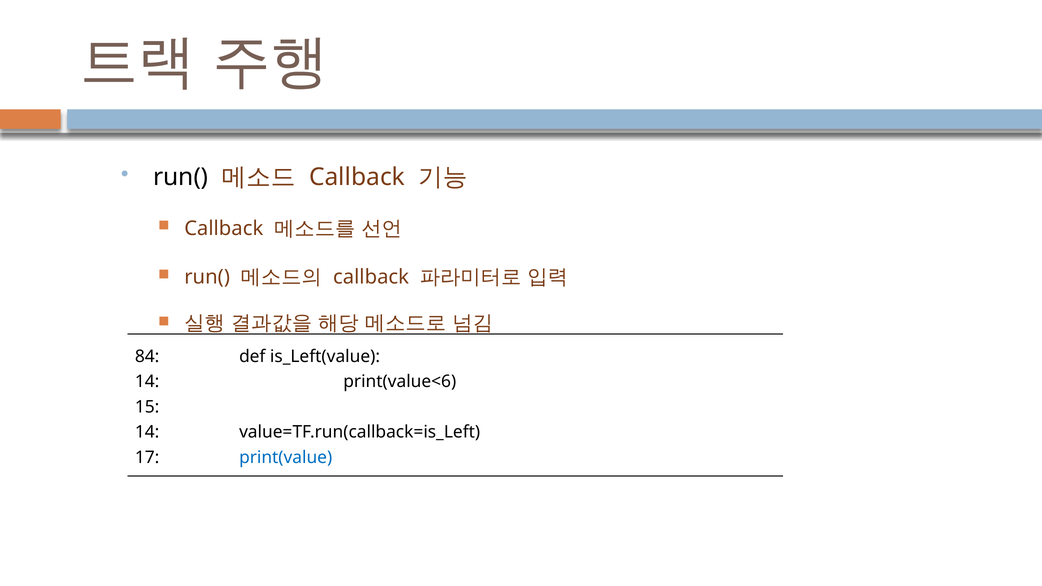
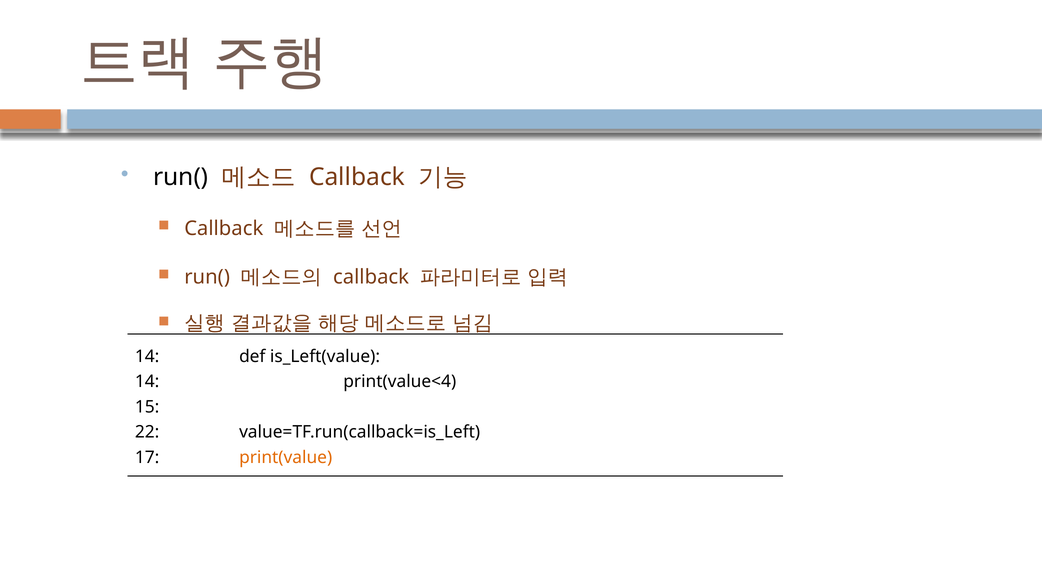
84 at (147, 356): 84 -> 14
print(value<6: print(value<6 -> print(value<4
14 at (147, 432): 14 -> 22
print(value colour: blue -> orange
